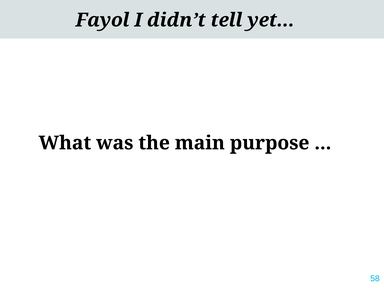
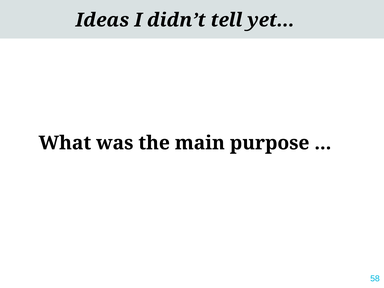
Fayol: Fayol -> Ideas
